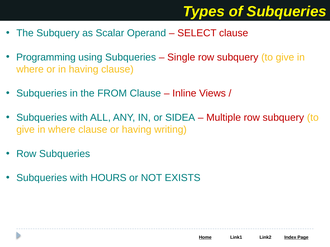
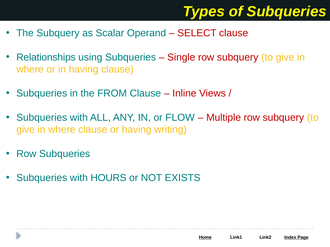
Programming: Programming -> Relationships
SIDEA: SIDEA -> FLOW
